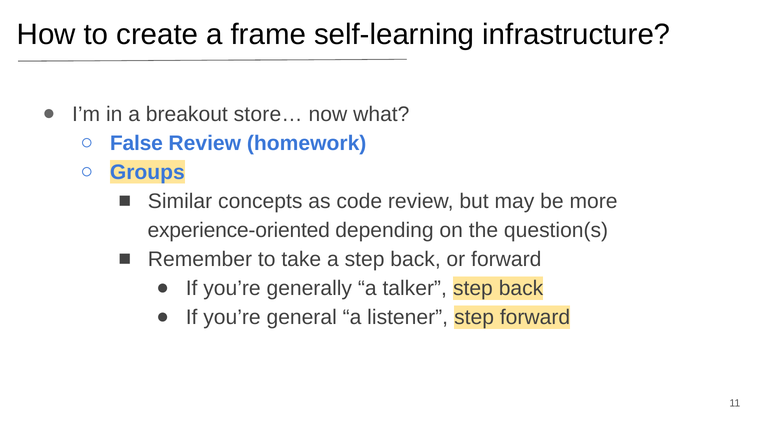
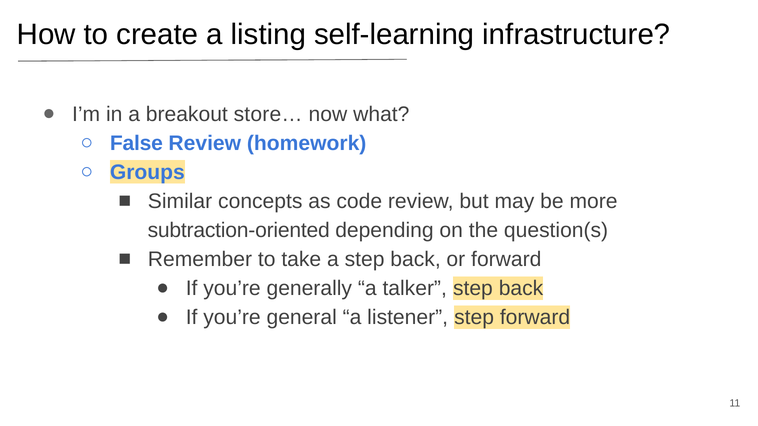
frame: frame -> listing
experience-oriented: experience-oriented -> subtraction-oriented
